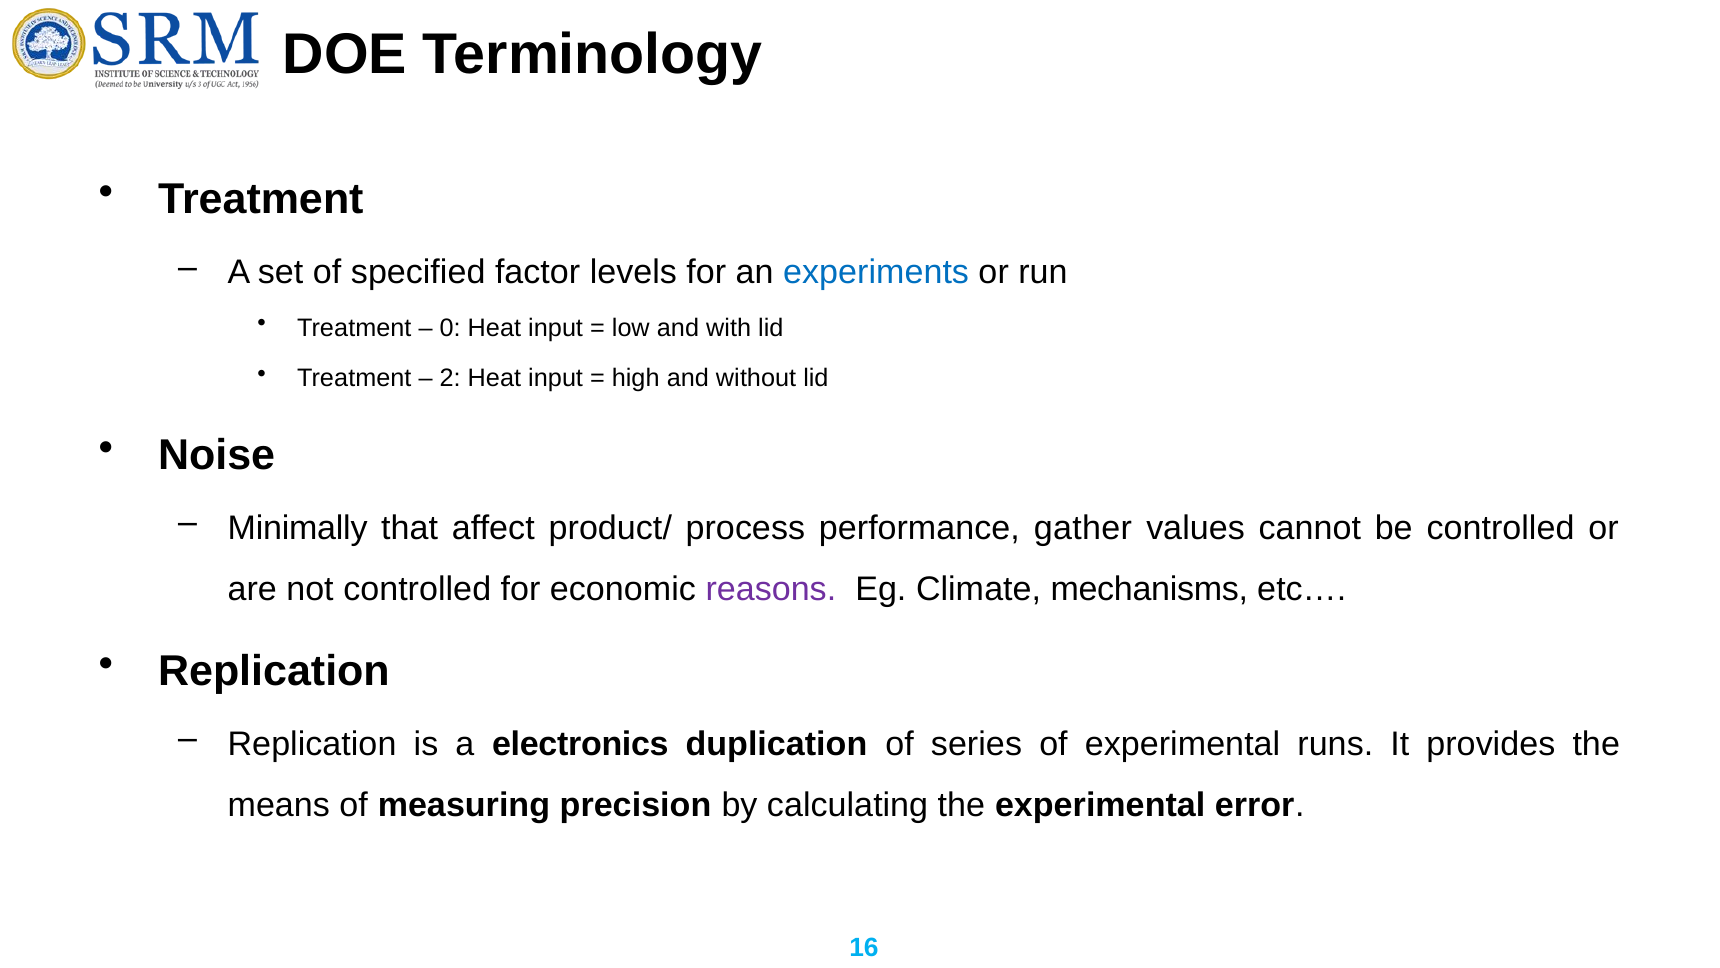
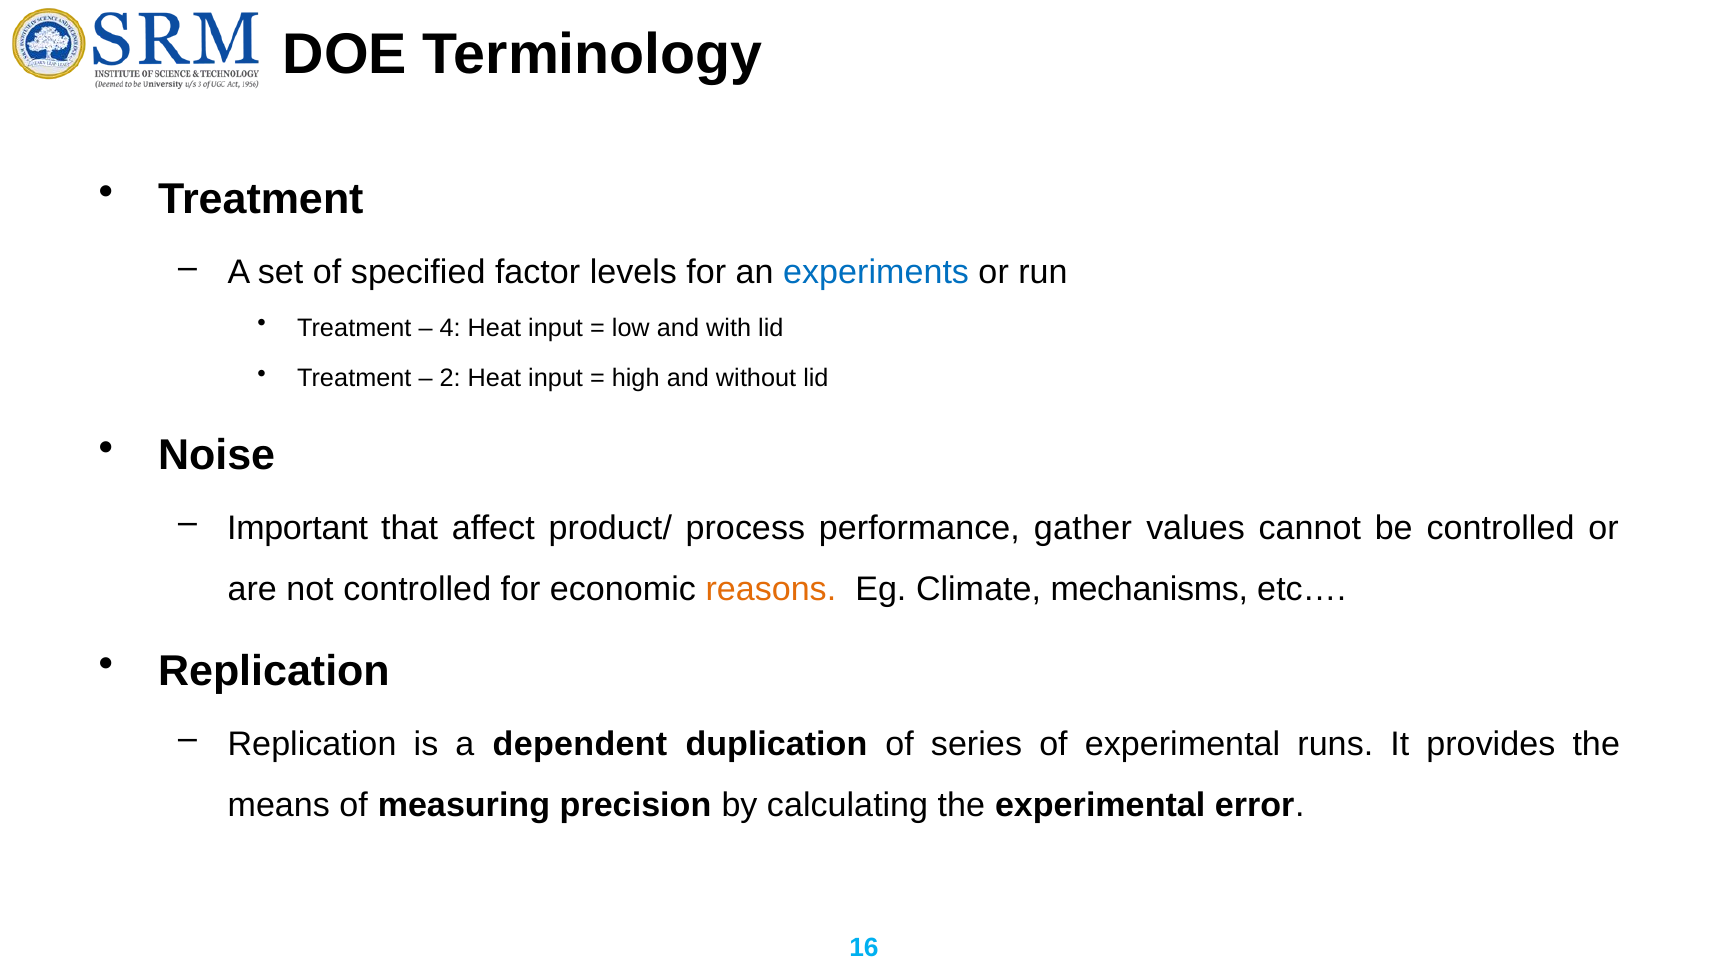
0: 0 -> 4
Minimally: Minimally -> Important
reasons colour: purple -> orange
electronics: electronics -> dependent
